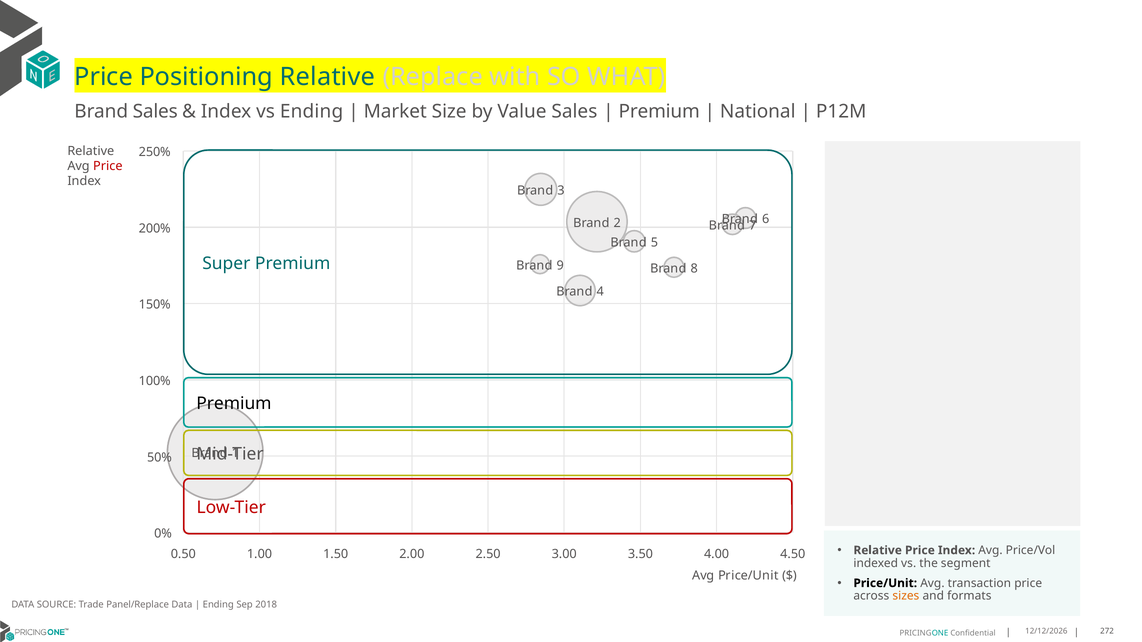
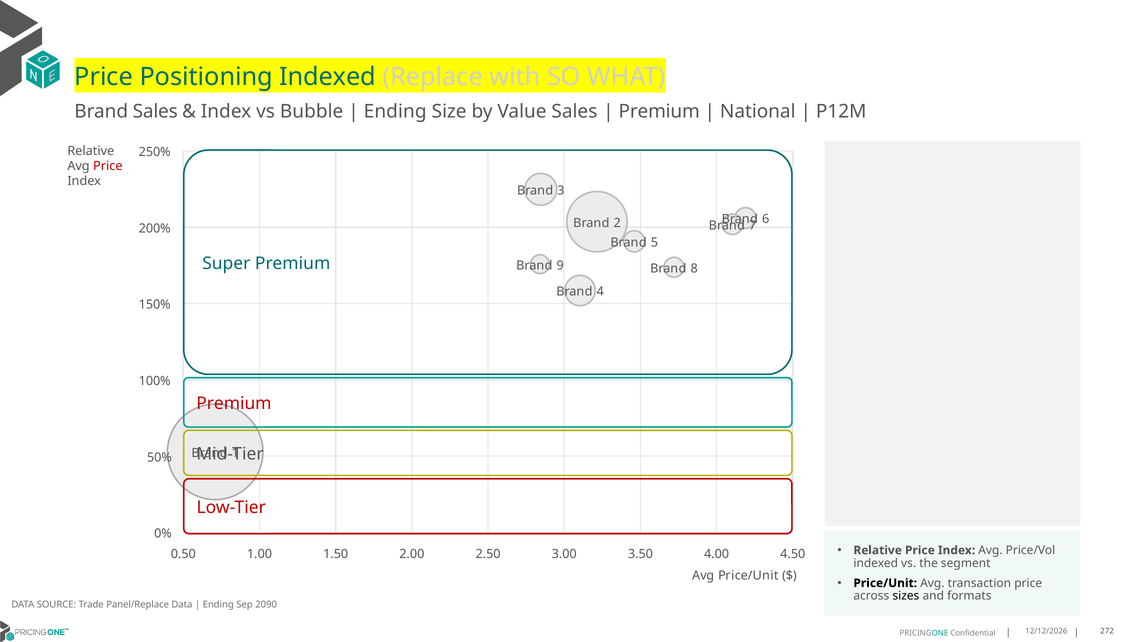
Positioning Relative: Relative -> Indexed
vs Ending: Ending -> Bubble
Market at (395, 111): Market -> Ending
Premium at (234, 404) colour: black -> red
sizes colour: orange -> black
2018: 2018 -> 2090
